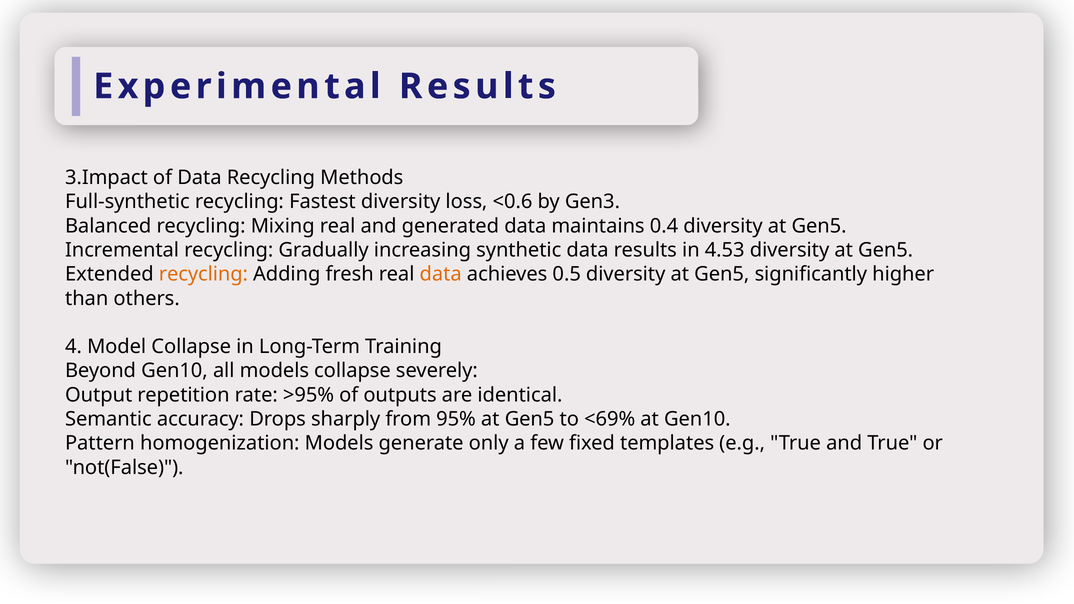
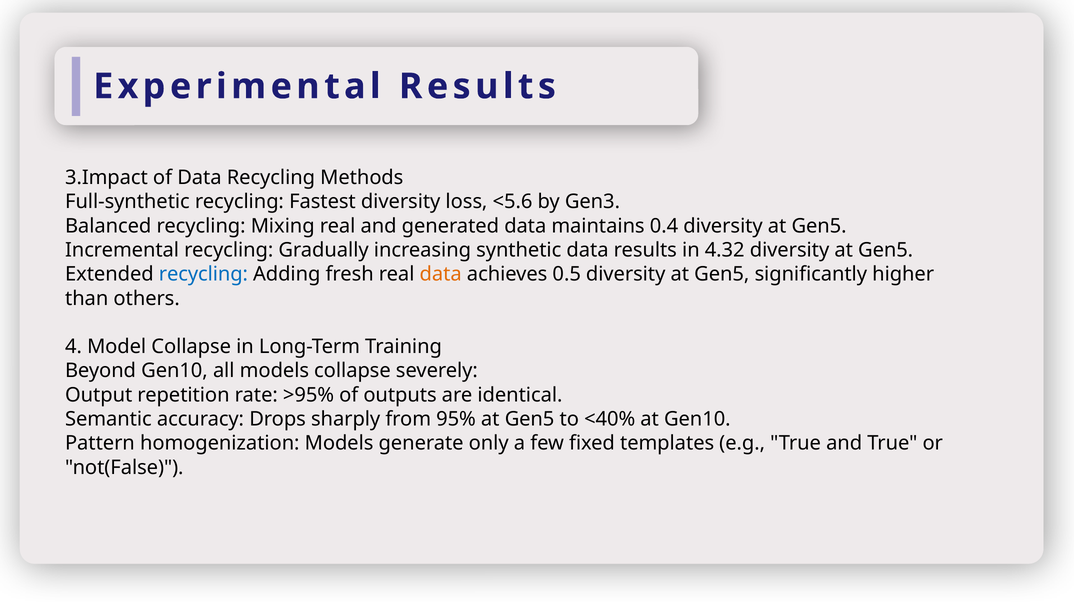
<0.6: <0.6 -> <5.6
4.53: 4.53 -> 4.32
recycling at (203, 274) colour: orange -> blue
<69%: <69% -> <40%
